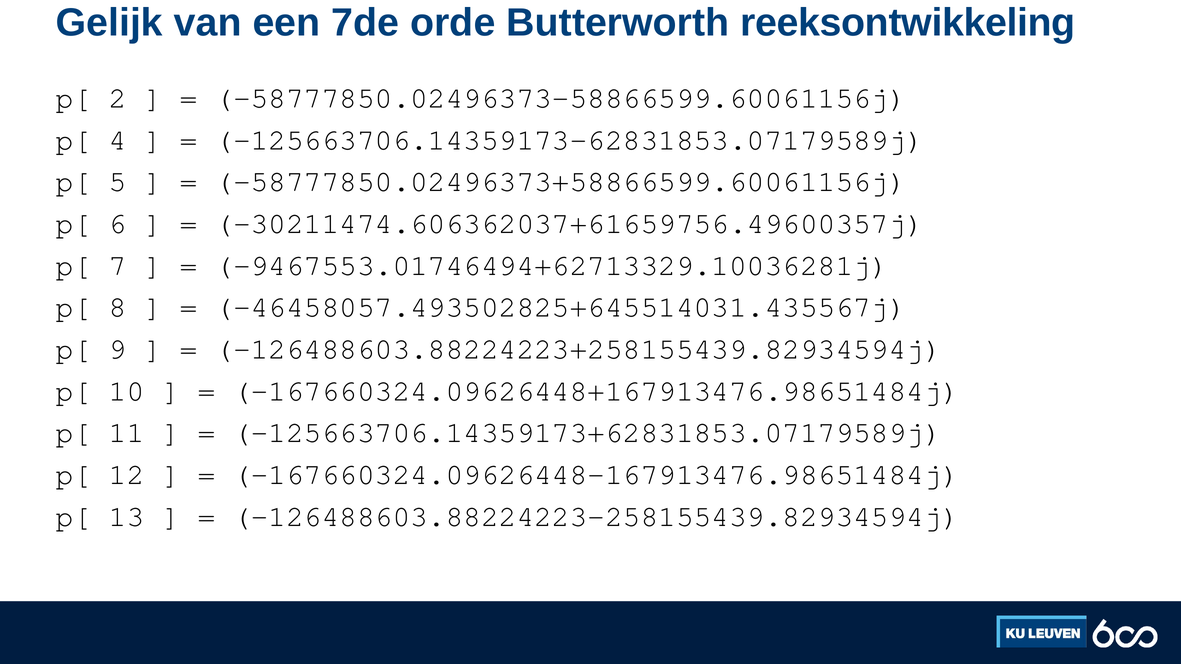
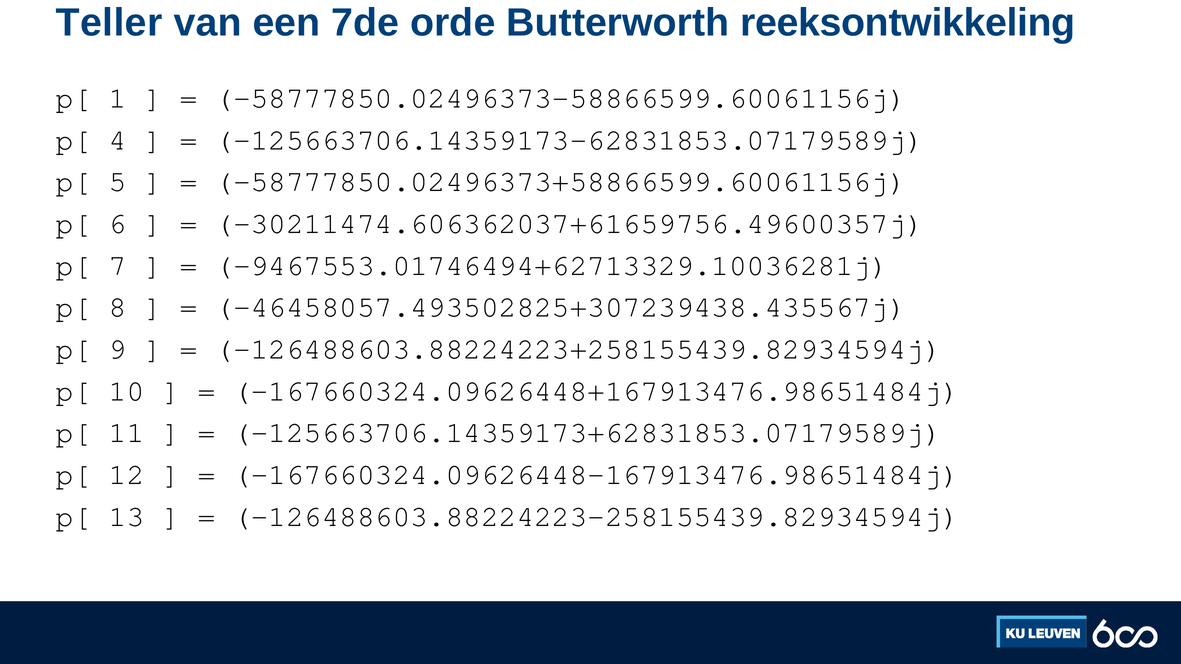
Gelijk: Gelijk -> Teller
2: 2 -> 1
-46458057.493502825+645514031.435567j: -46458057.493502825+645514031.435567j -> -46458057.493502825+307239438.435567j
